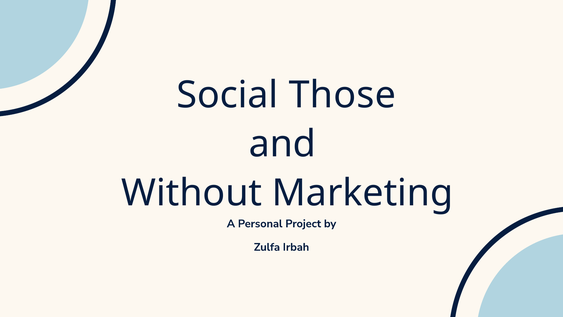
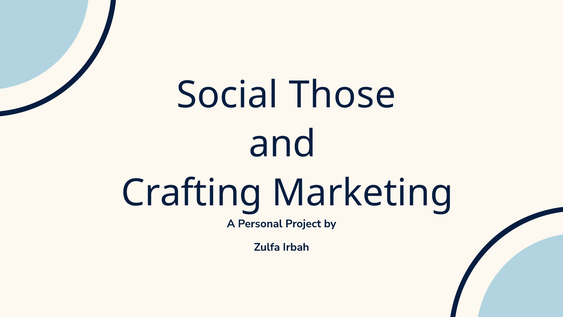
Without: Without -> Crafting
